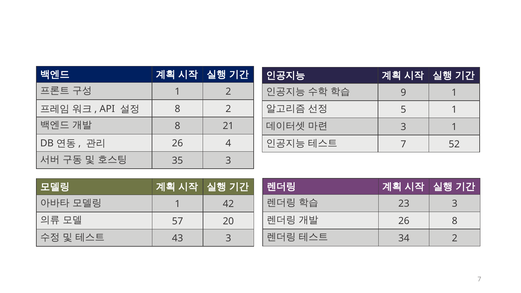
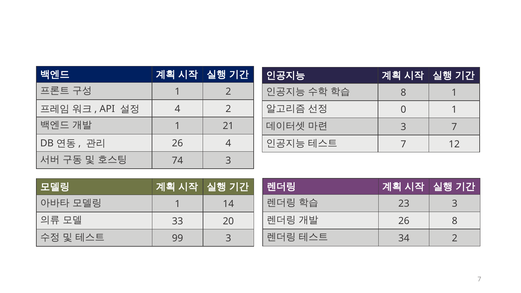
9 at (403, 93): 9 -> 8
5: 5 -> 0
8 at (177, 109): 8 -> 4
8 at (177, 126): 8 -> 1
3 1: 1 -> 7
52: 52 -> 12
35: 35 -> 74
42: 42 -> 14
57: 57 -> 33
43: 43 -> 99
